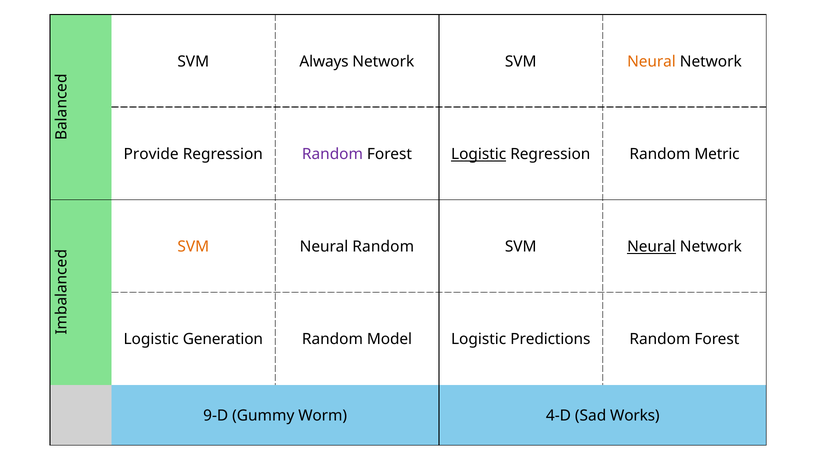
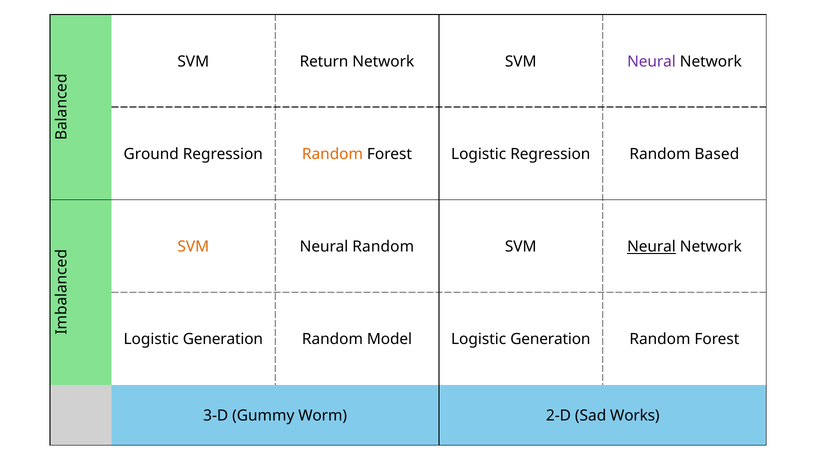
Always: Always -> Return
Neural at (651, 62) colour: orange -> purple
Provide: Provide -> Ground
Random at (332, 154) colour: purple -> orange
Logistic at (479, 154) underline: present -> none
Metric: Metric -> Based
Predictions at (550, 339): Predictions -> Generation
9-D: 9-D -> 3-D
4-D: 4-D -> 2-D
